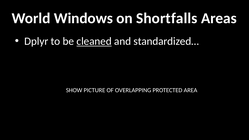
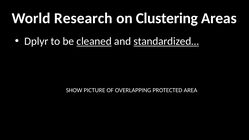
Windows: Windows -> Research
Shortfalls: Shortfalls -> Clustering
standardized… underline: none -> present
